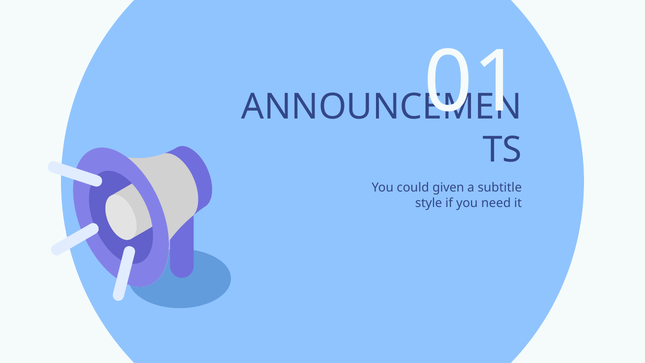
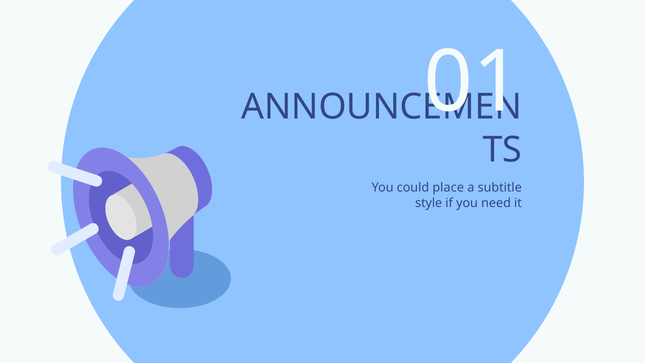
given: given -> place
